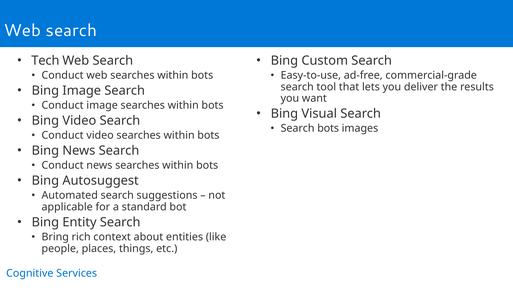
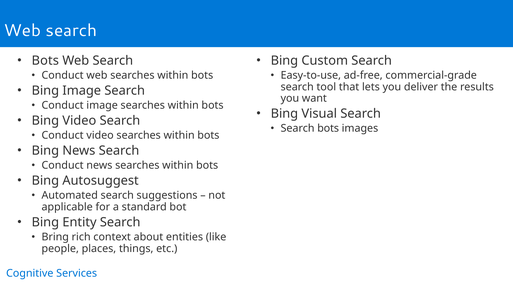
Tech at (45, 61): Tech -> Bots
